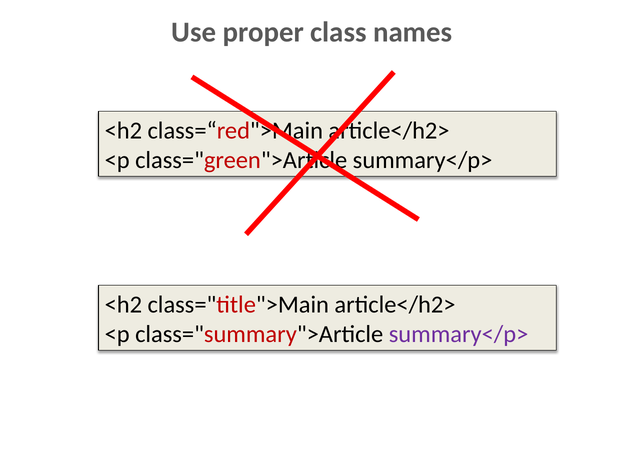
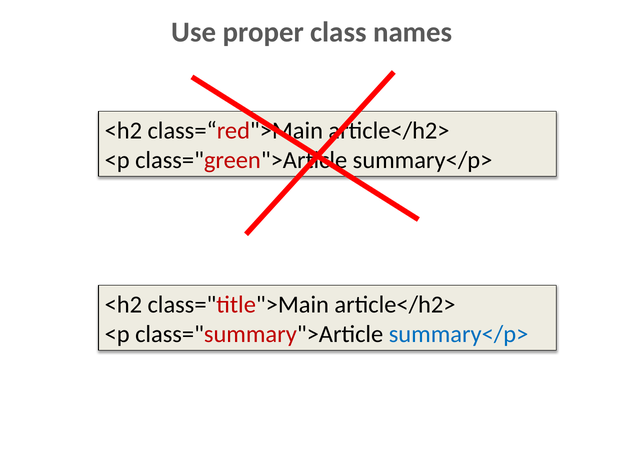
summary</p> at (459, 334) colour: purple -> blue
